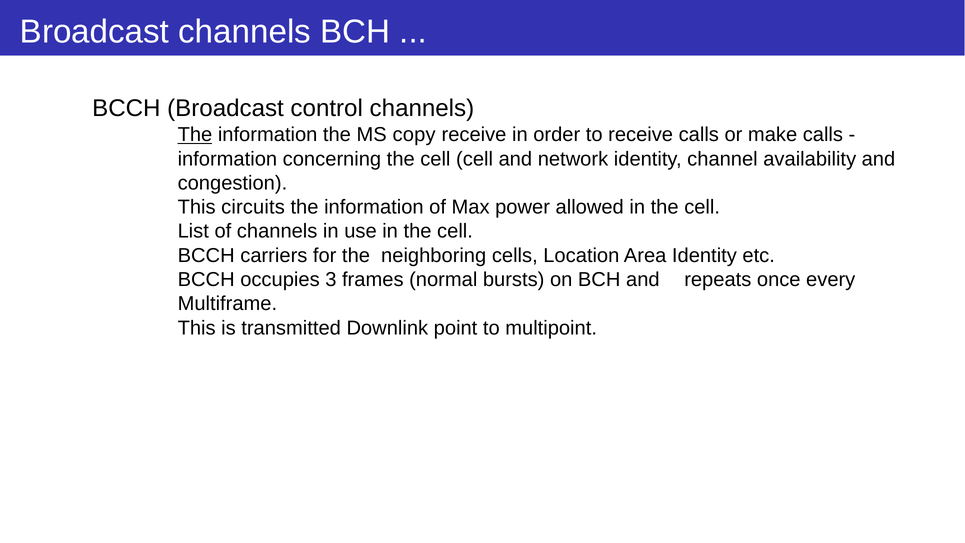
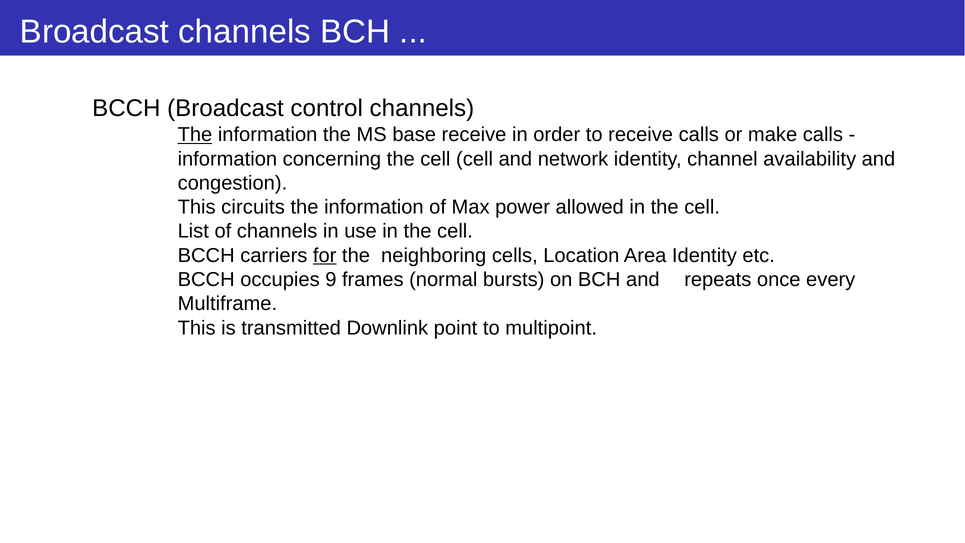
copy: copy -> base
for underline: none -> present
3: 3 -> 9
